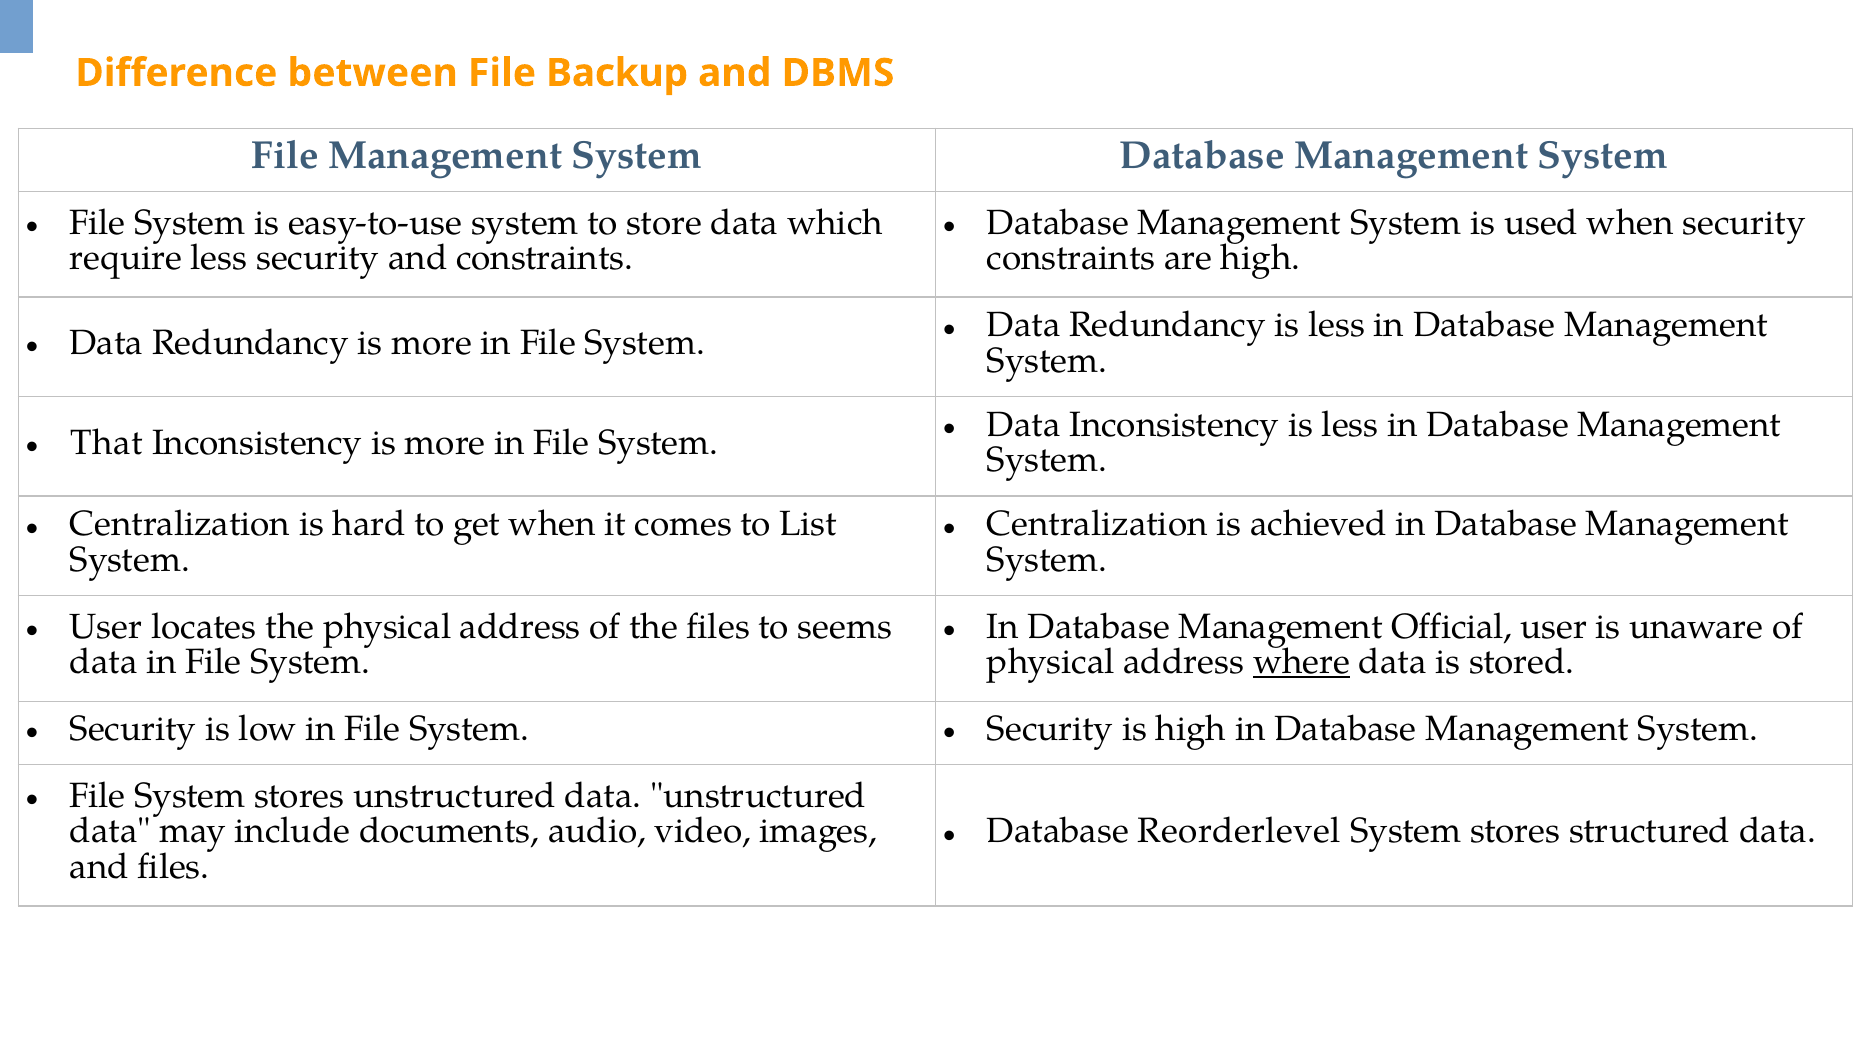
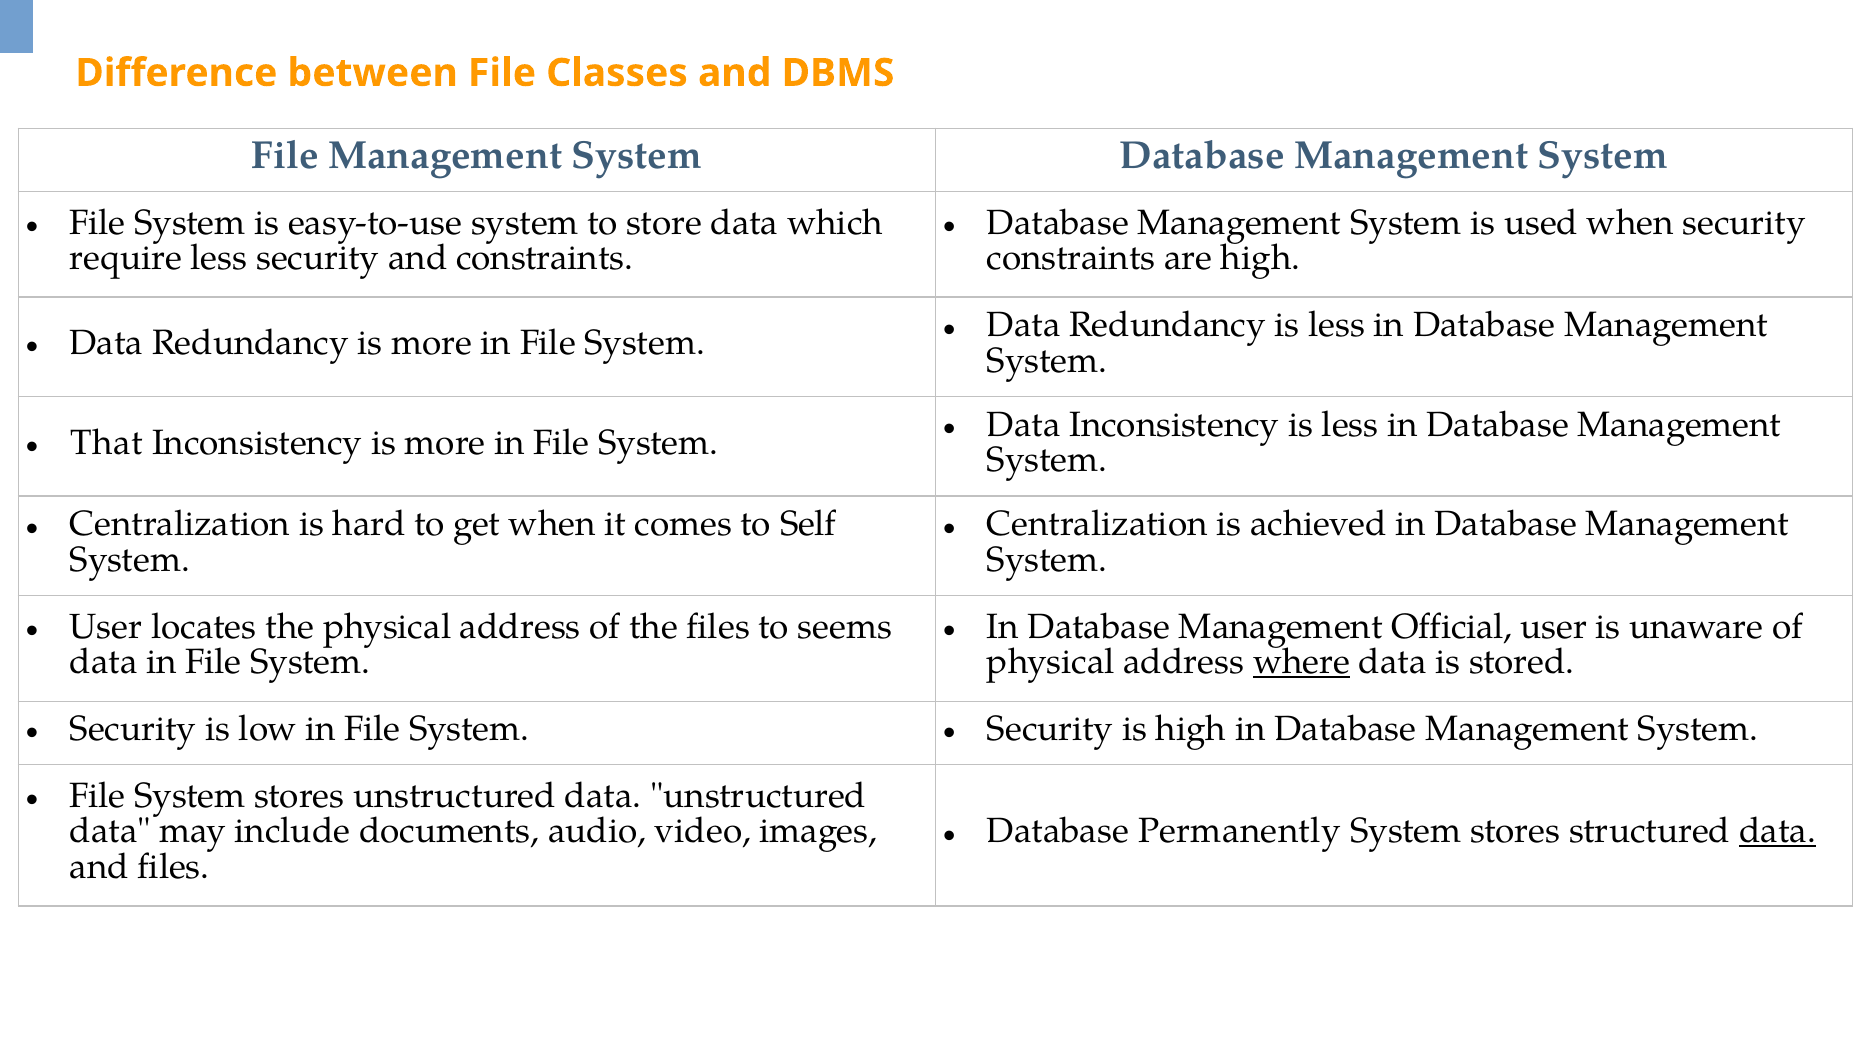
Backup: Backup -> Classes
List: List -> Self
Reorderlevel: Reorderlevel -> Permanently
data at (1778, 832) underline: none -> present
